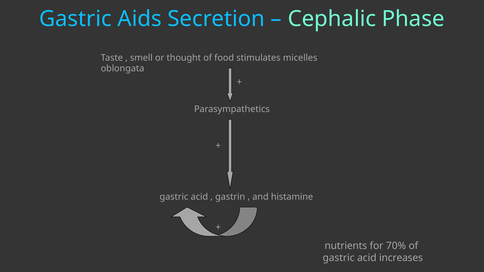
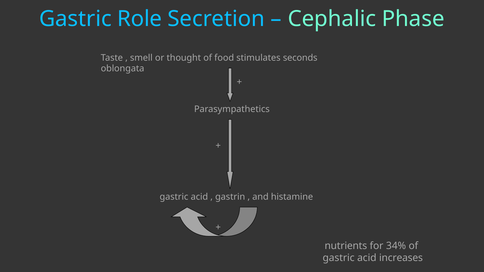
Aids: Aids -> Role
micelles: micelles -> seconds
70%: 70% -> 34%
